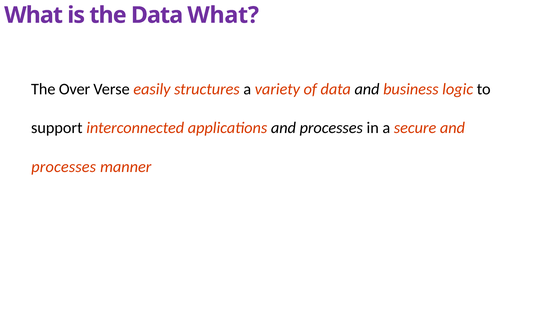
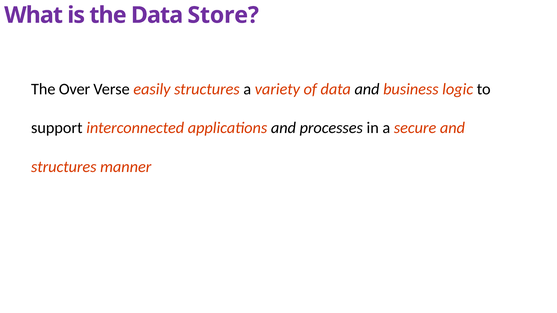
Data What: What -> Store
processes at (64, 167): processes -> structures
